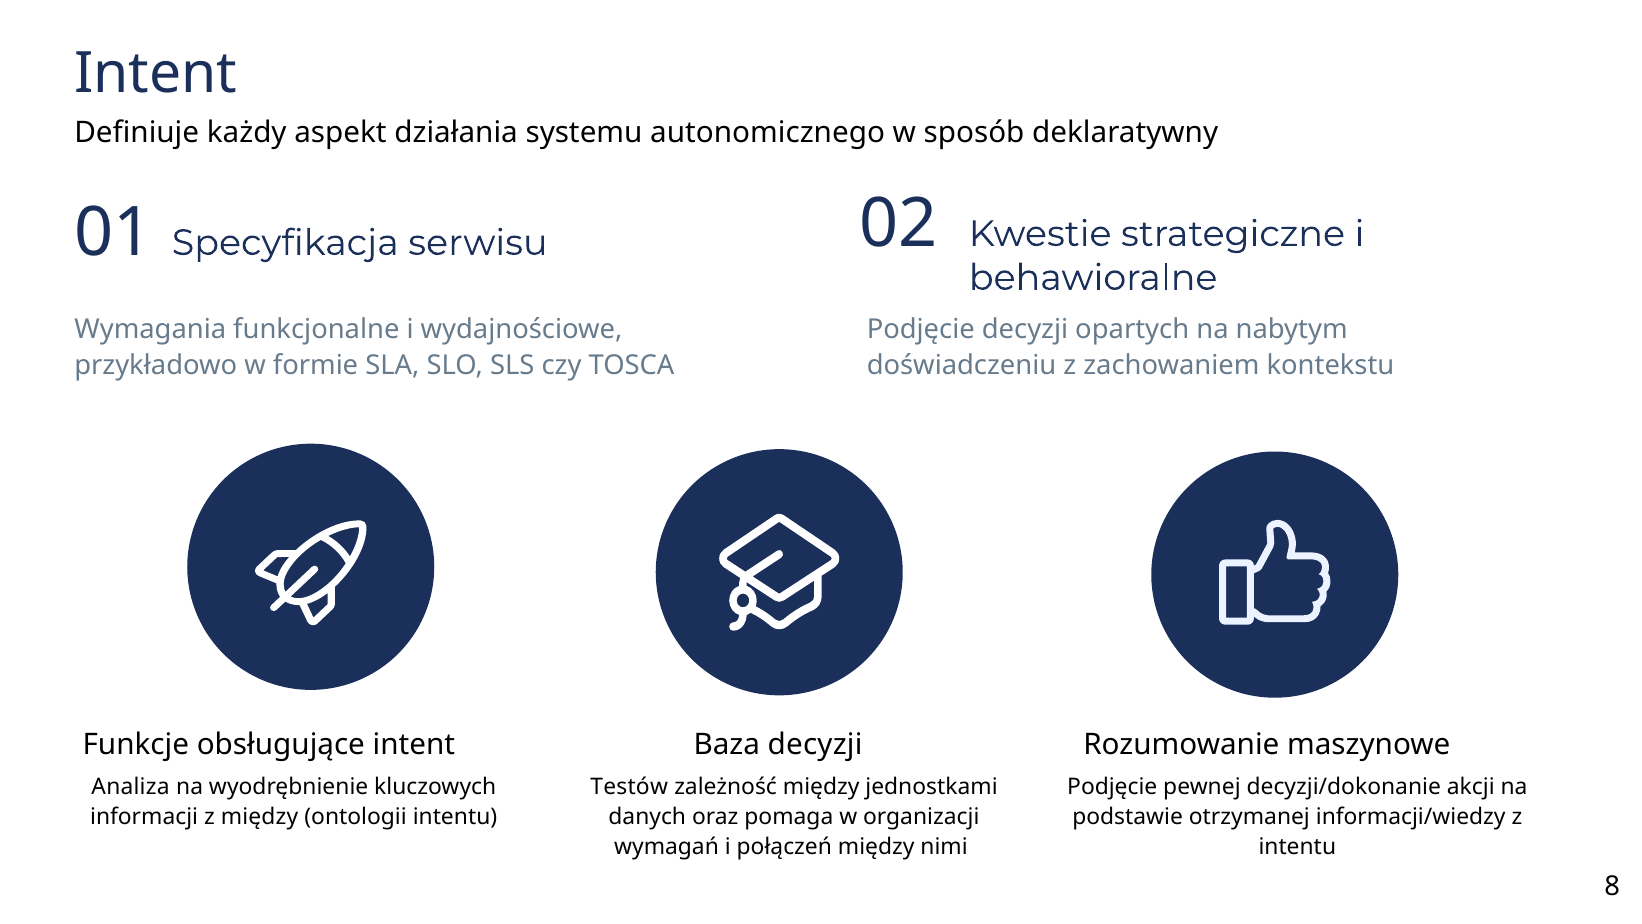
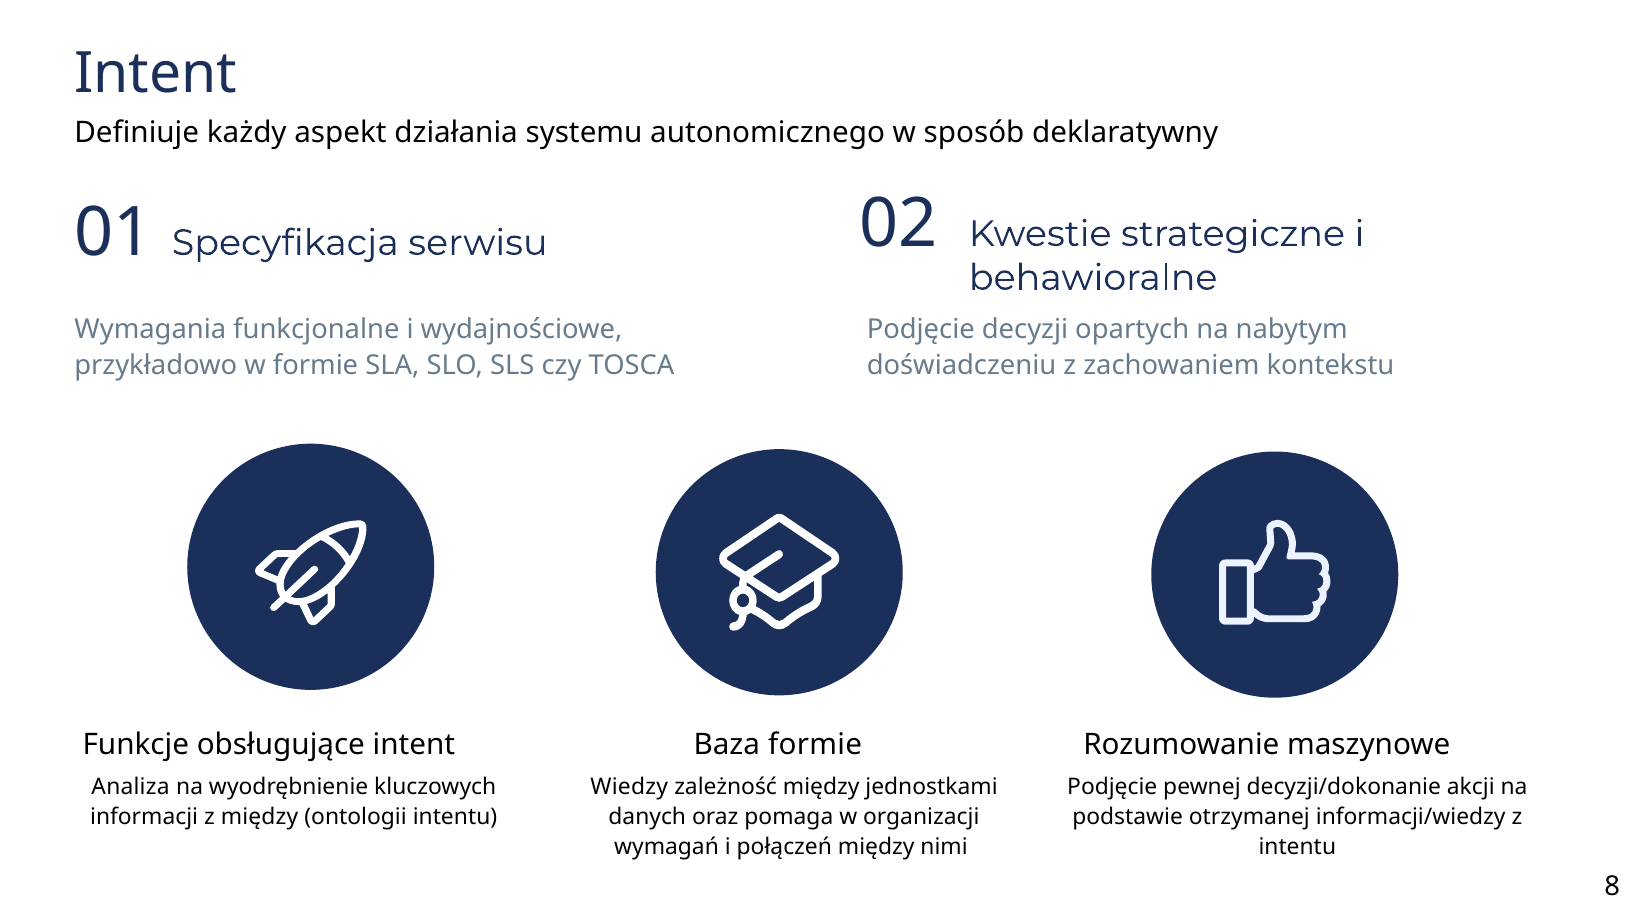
Baza decyzji: decyzji -> formie
Testów: Testów -> Wiedzy
